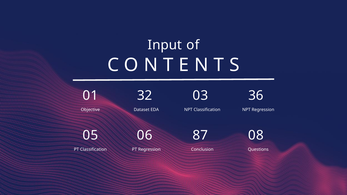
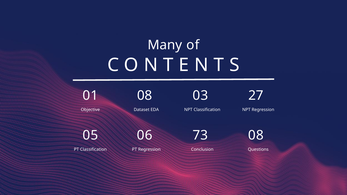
Input: Input -> Many
01 32: 32 -> 08
36: 36 -> 27
87: 87 -> 73
